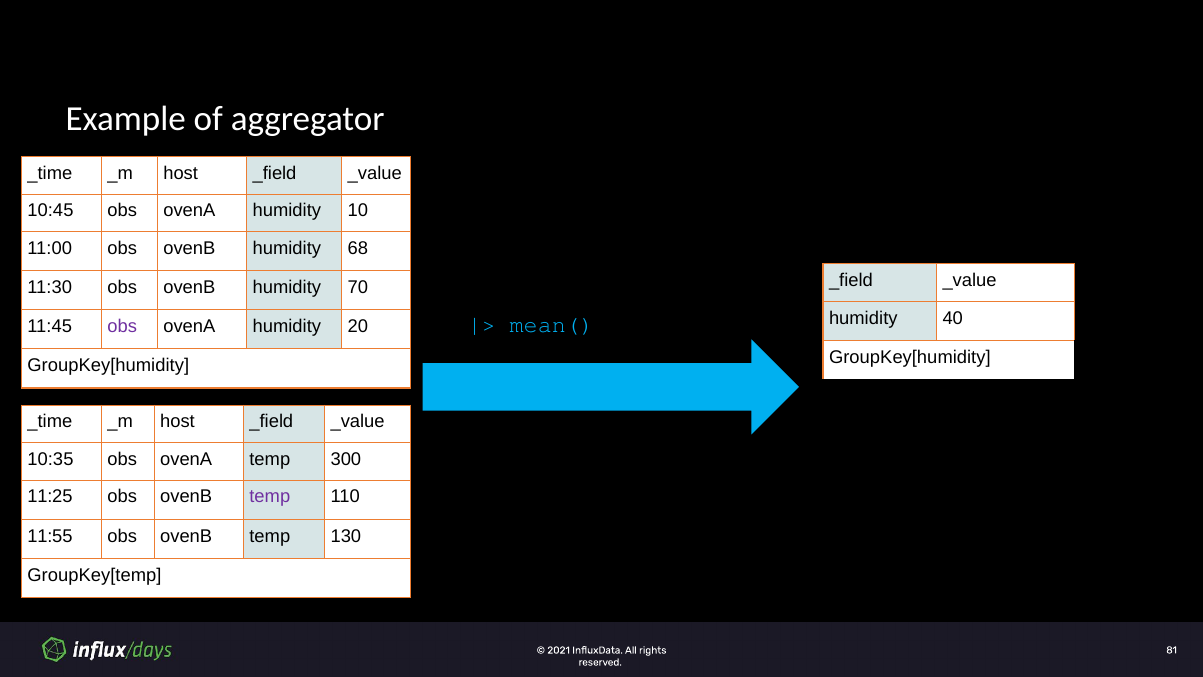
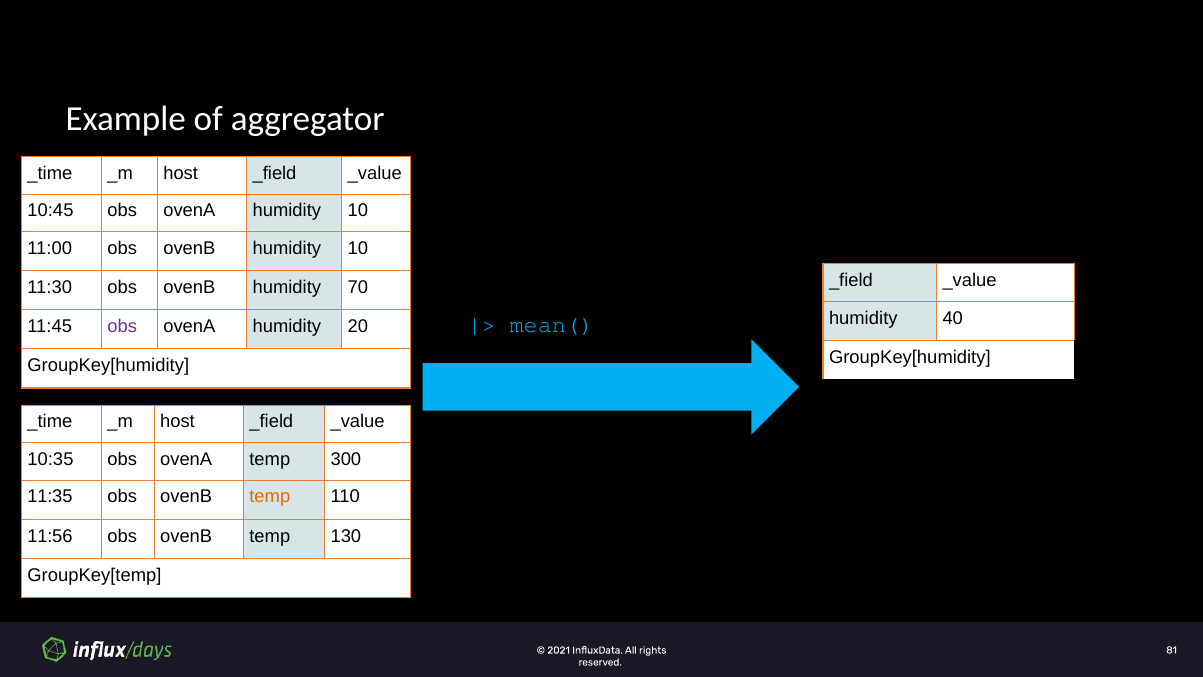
ovenB humidity 68: 68 -> 10
11:25: 11:25 -> 11:35
temp at (270, 497) colour: purple -> orange
11:55: 11:55 -> 11:56
